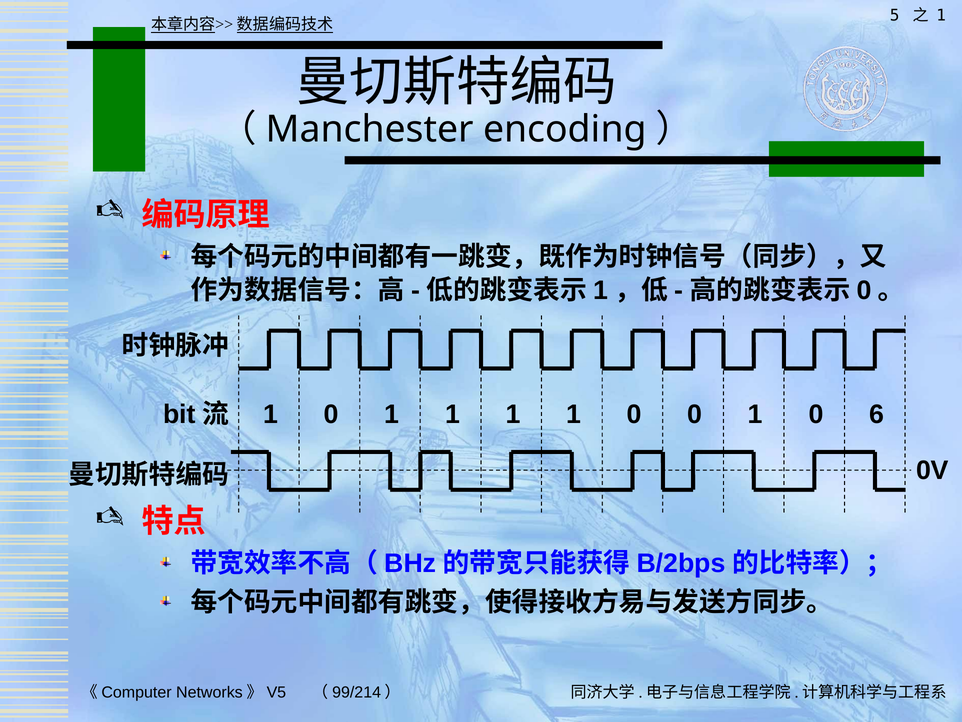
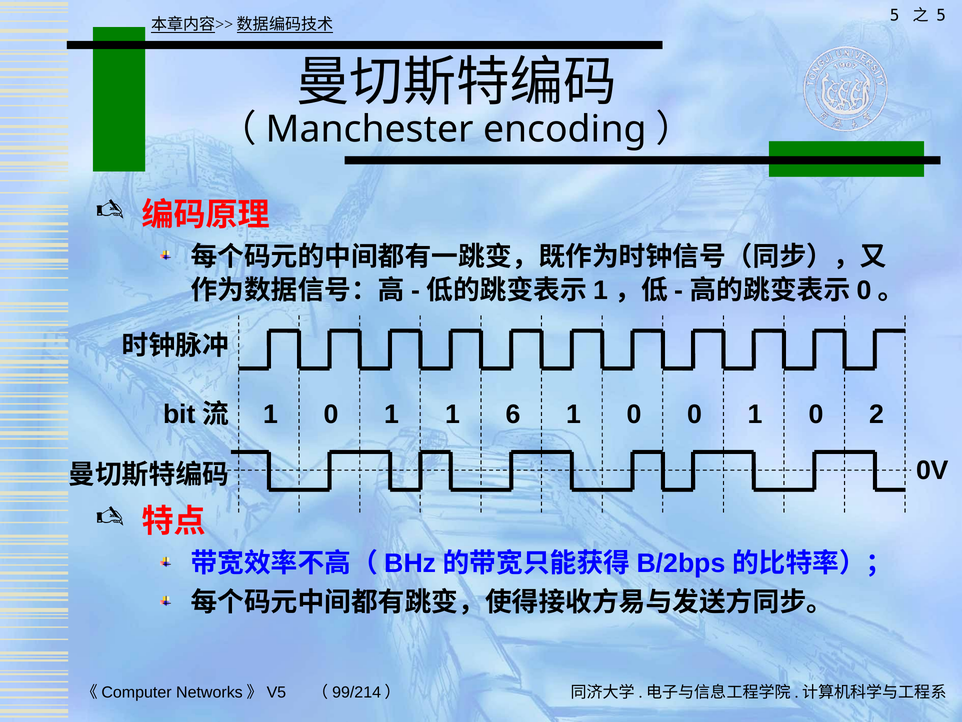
1 at (941, 16): 1 -> 5
0 1 1 1: 1 -> 6
6: 6 -> 2
